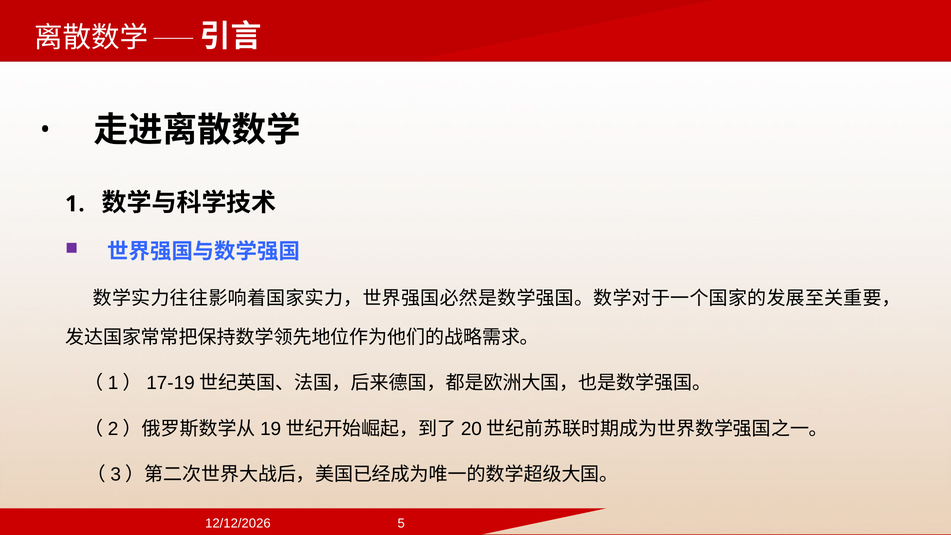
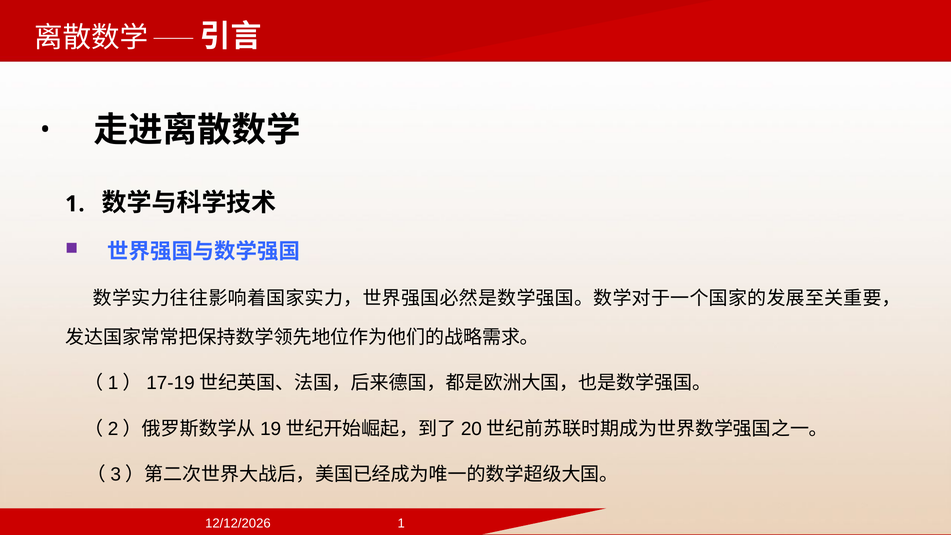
5 at (401, 523): 5 -> 1
